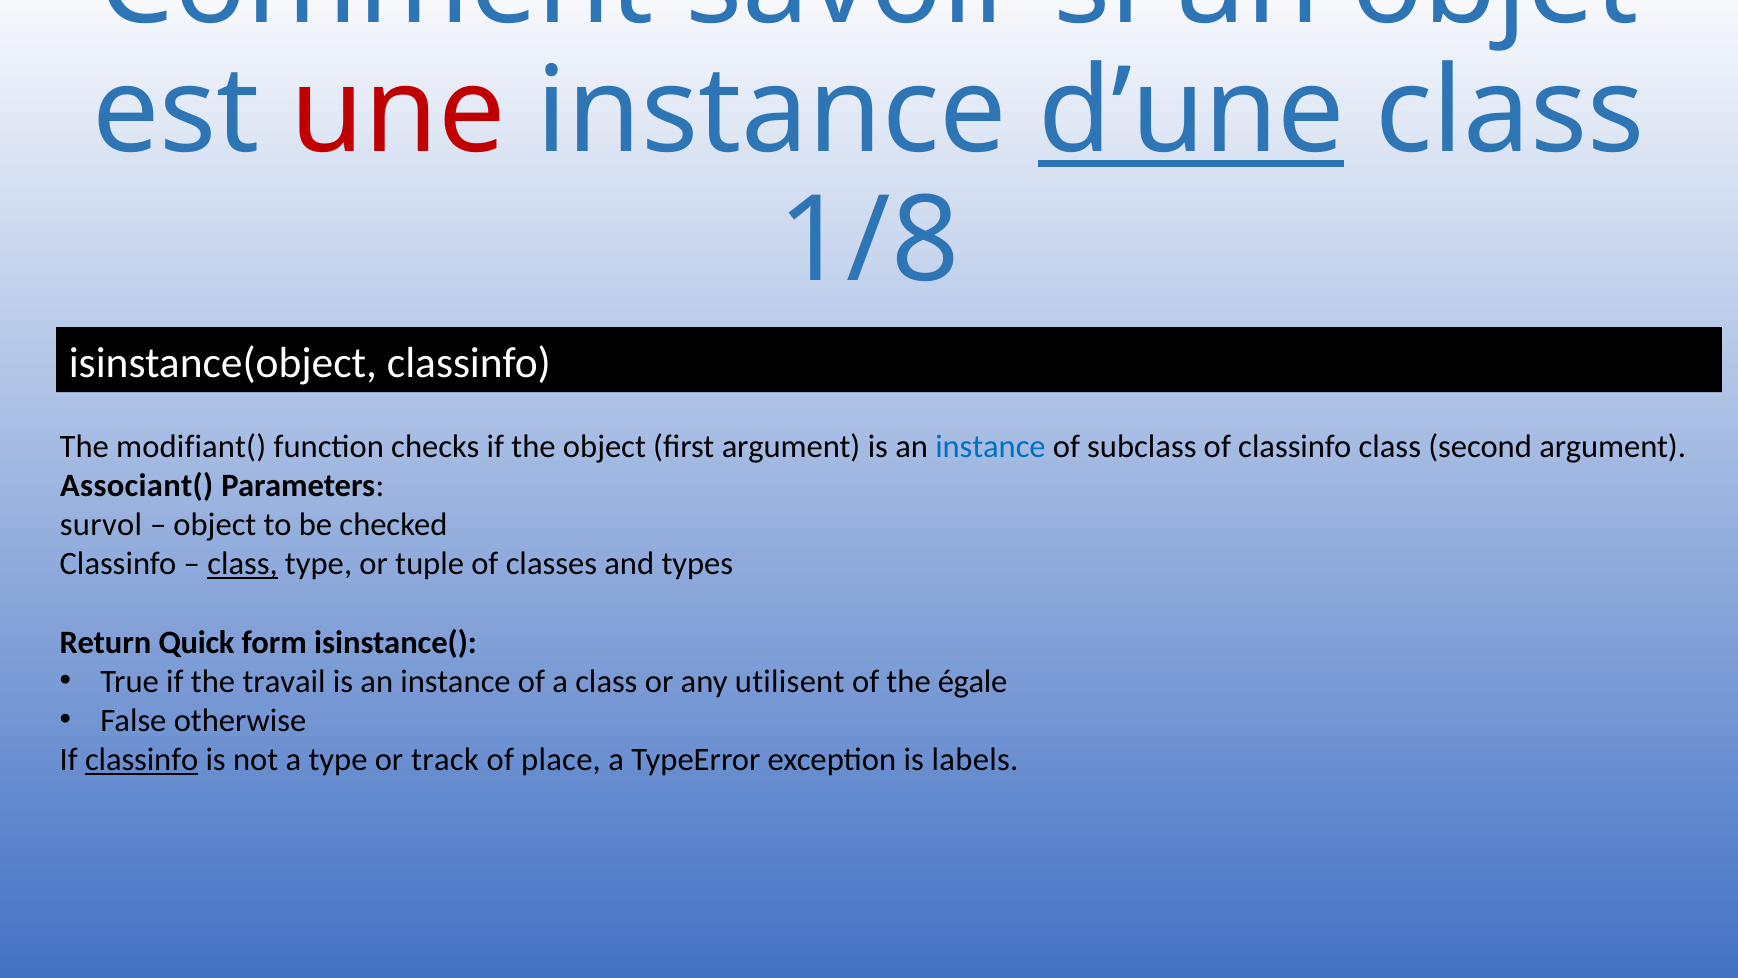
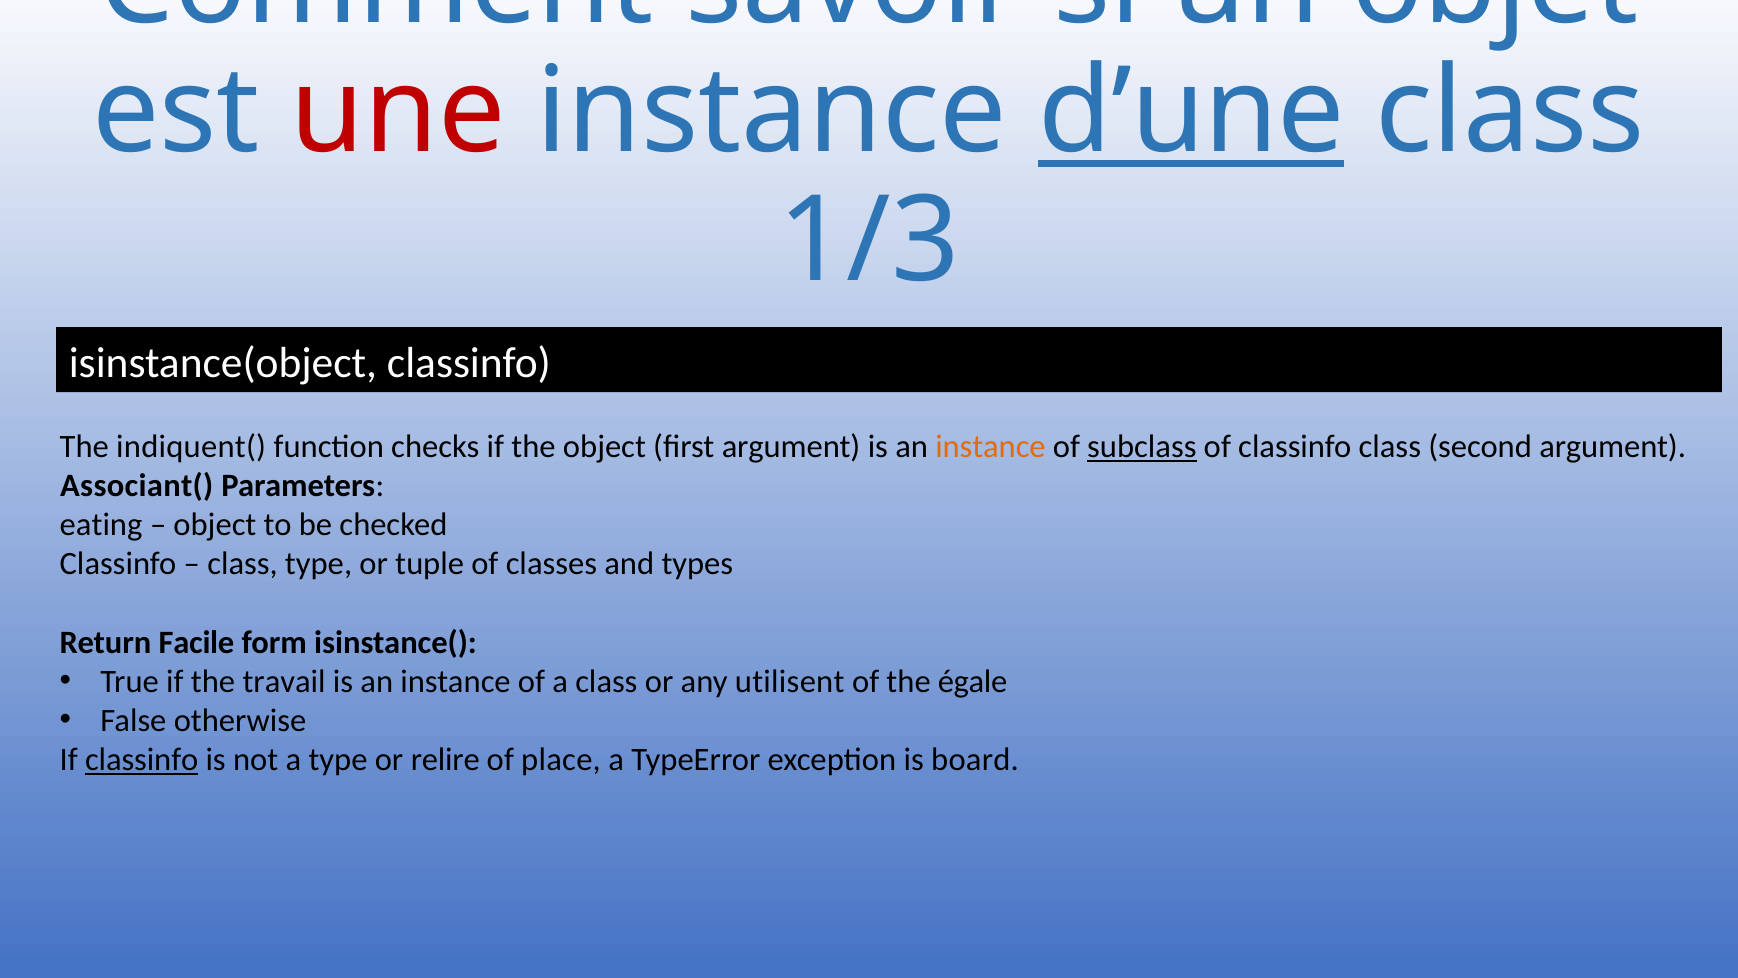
1/8: 1/8 -> 1/3
modifiant(: modifiant( -> indiquent(
instance at (990, 447) colour: blue -> orange
subclass underline: none -> present
survol: survol -> eating
class at (243, 564) underline: present -> none
Quick: Quick -> Facile
track: track -> relire
labels: labels -> board
